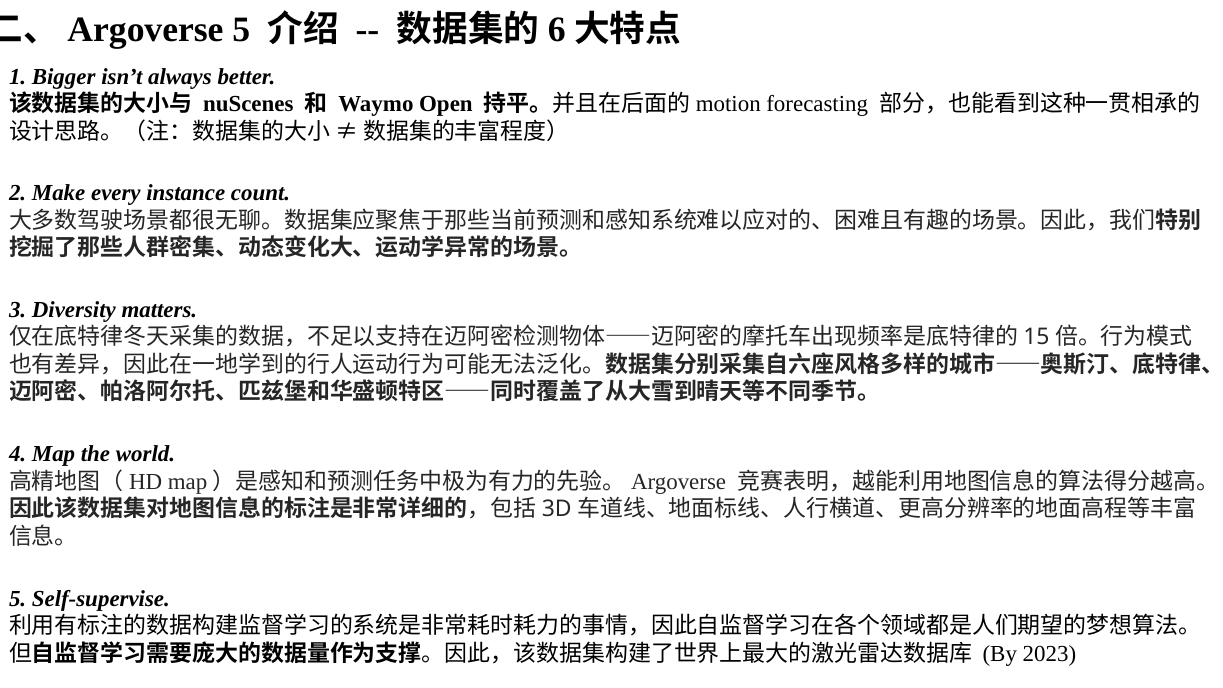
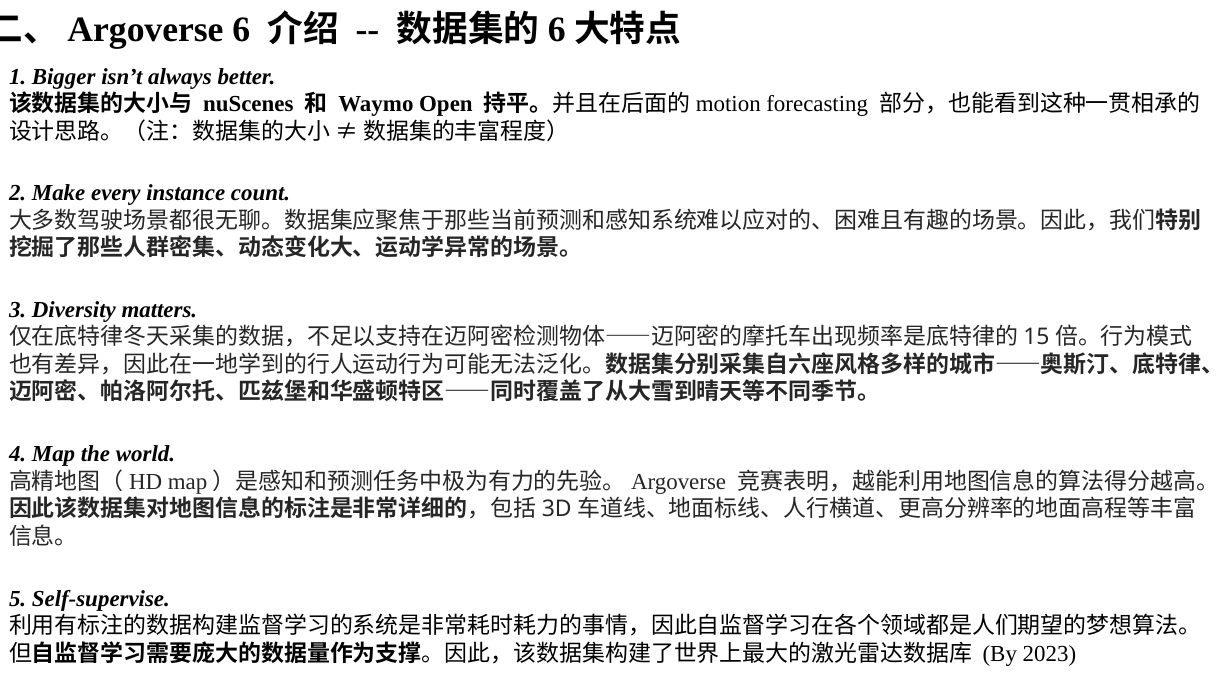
5 at (241, 30): 5 -> 6
